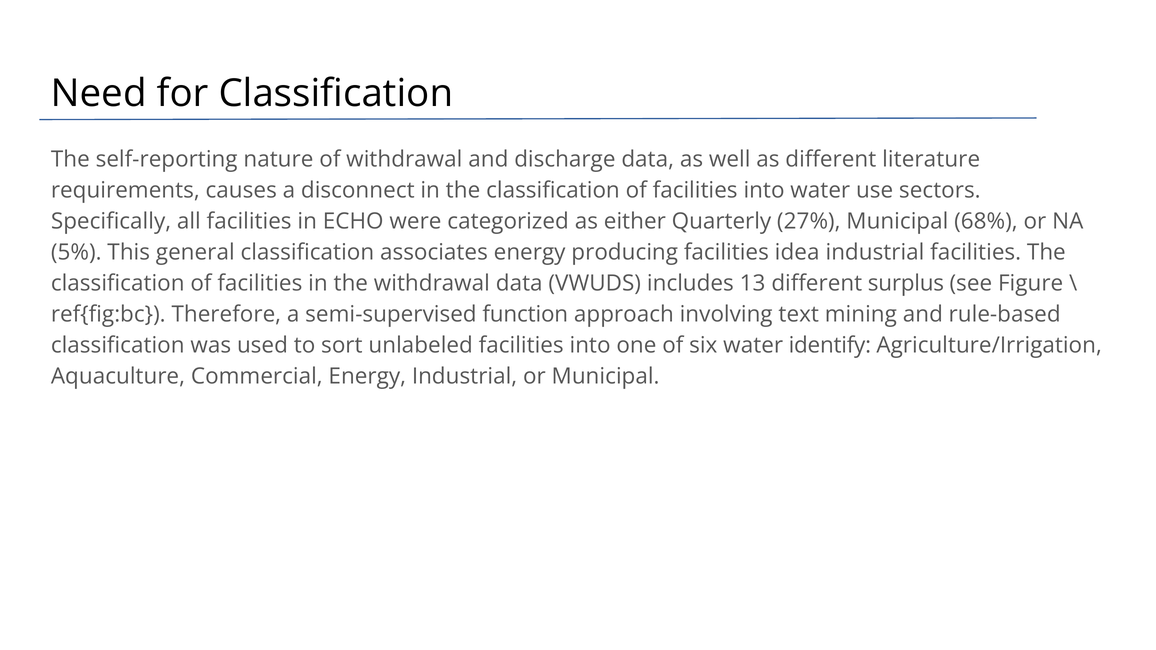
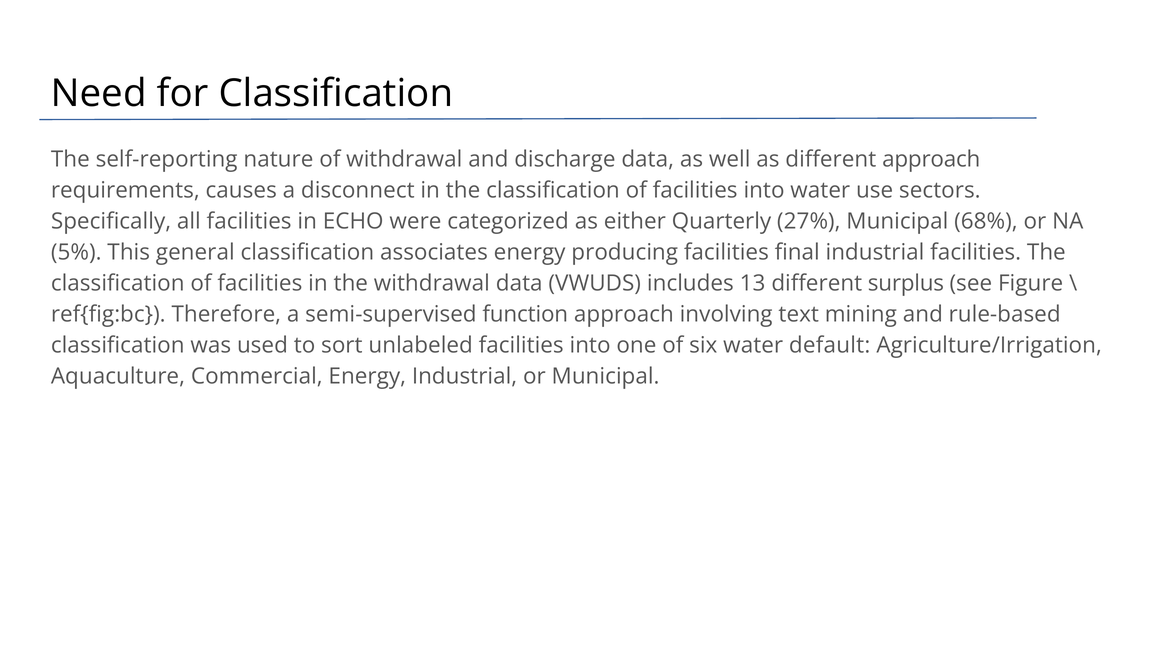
different literature: literature -> approach
idea: idea -> final
identify: identify -> default
